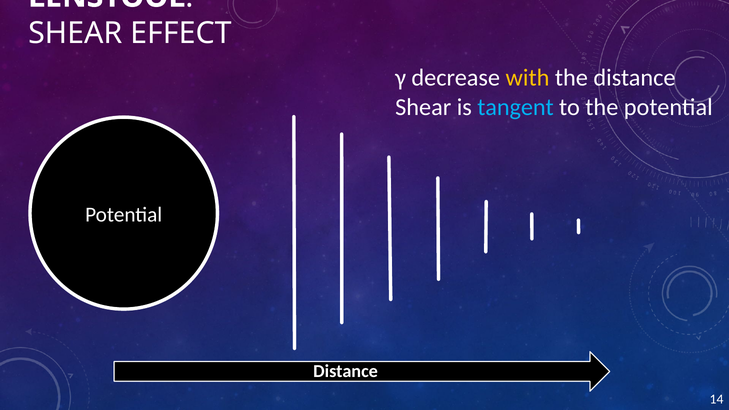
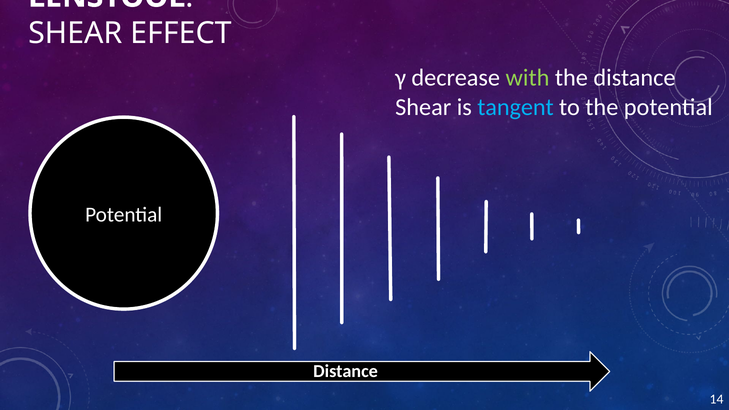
with colour: yellow -> light green
